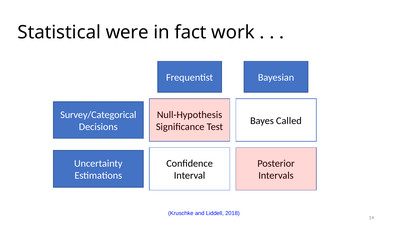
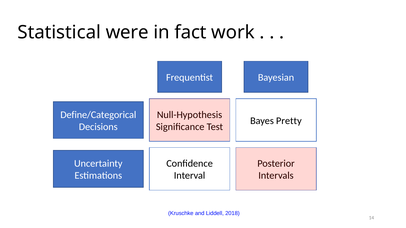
Survey/Categorical: Survey/Categorical -> Define/Categorical
Called: Called -> Pretty
